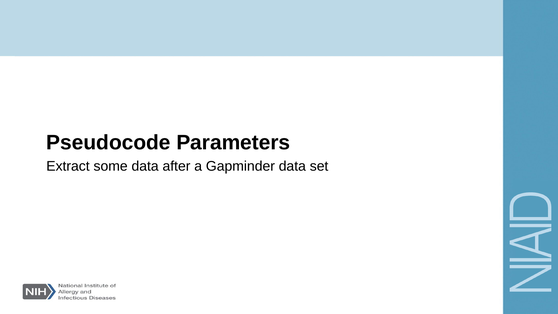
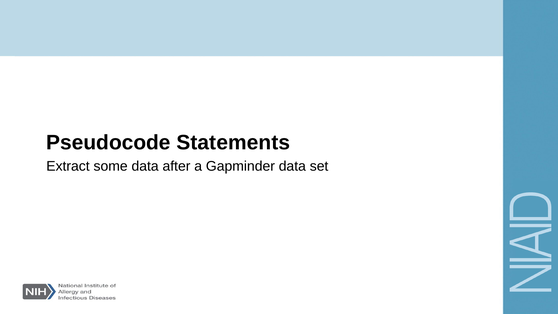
Parameters: Parameters -> Statements
